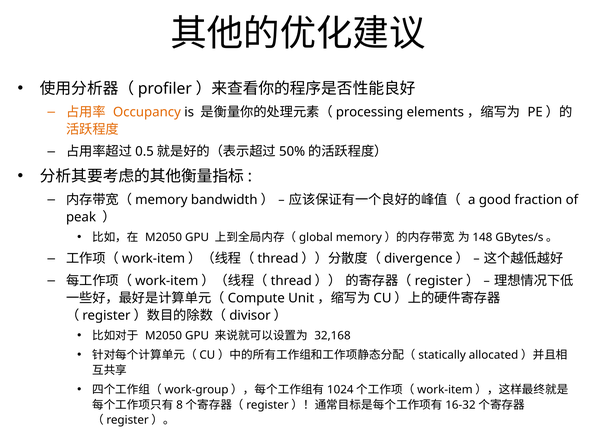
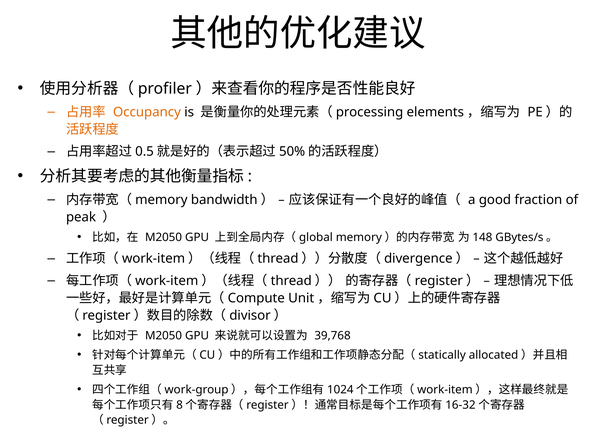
32,168: 32,168 -> 39,768
